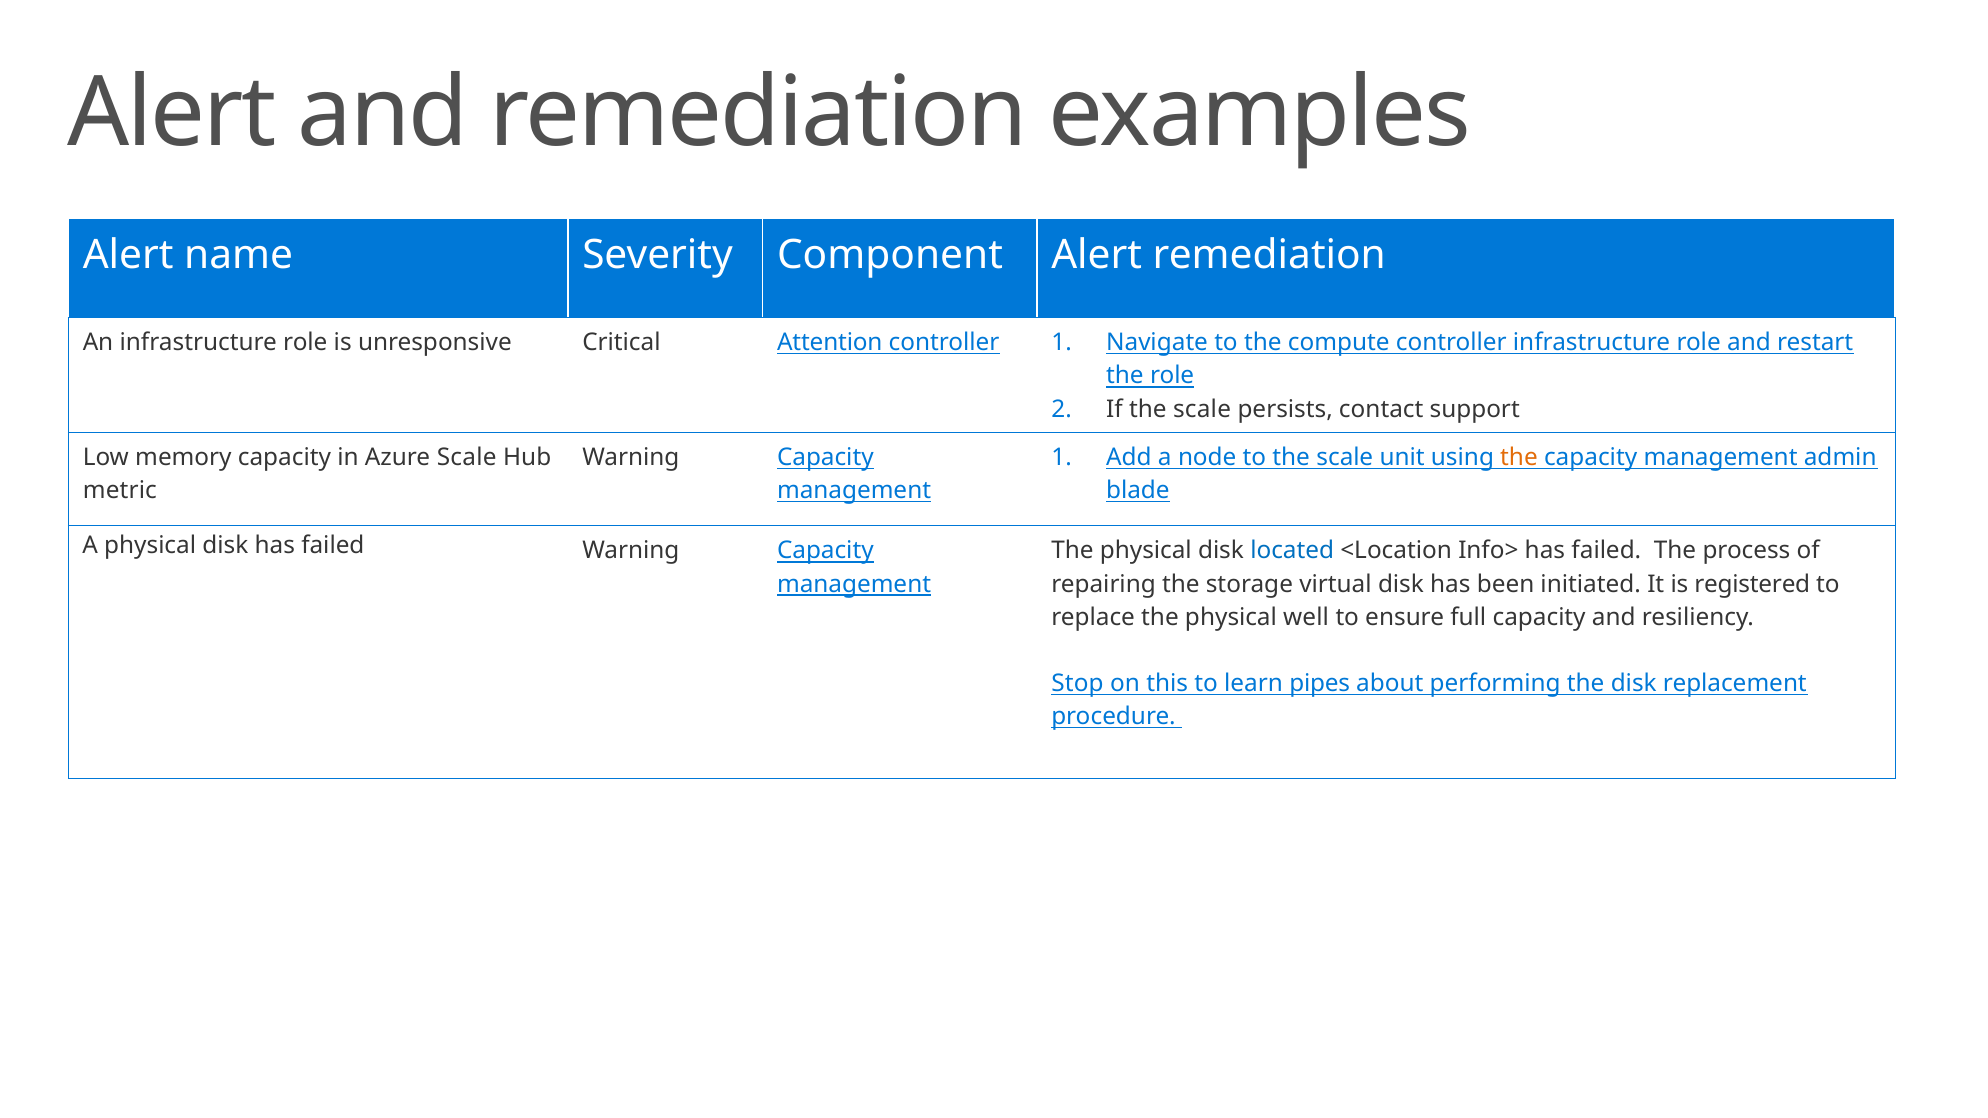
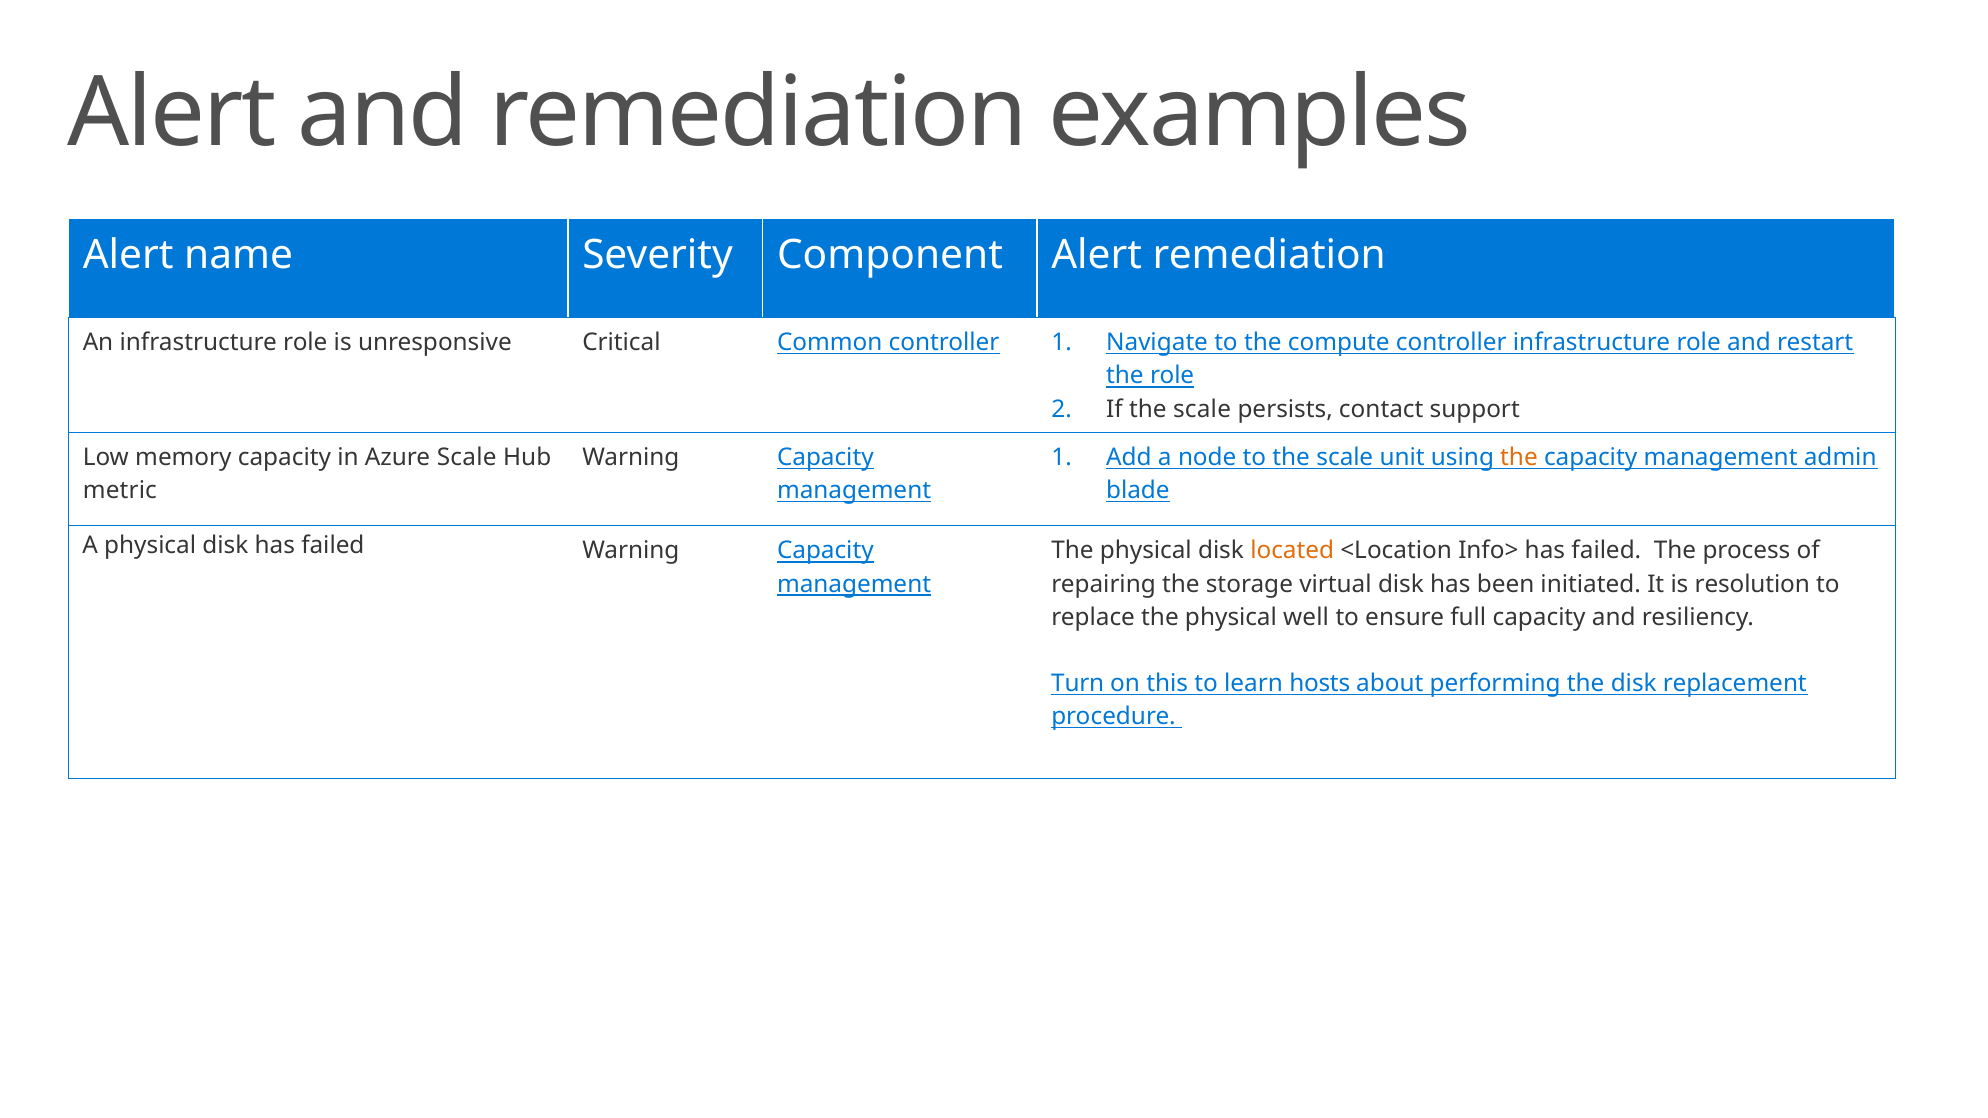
Attention: Attention -> Common
located colour: blue -> orange
registered: registered -> resolution
Stop: Stop -> Turn
pipes: pipes -> hosts
